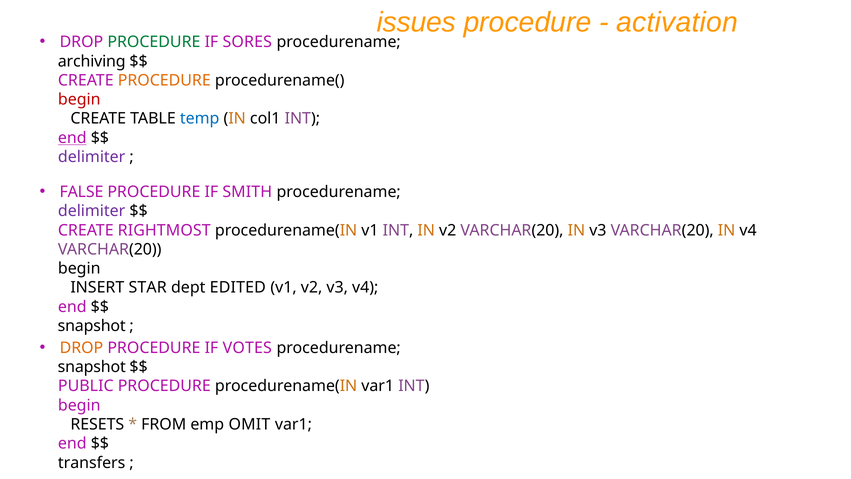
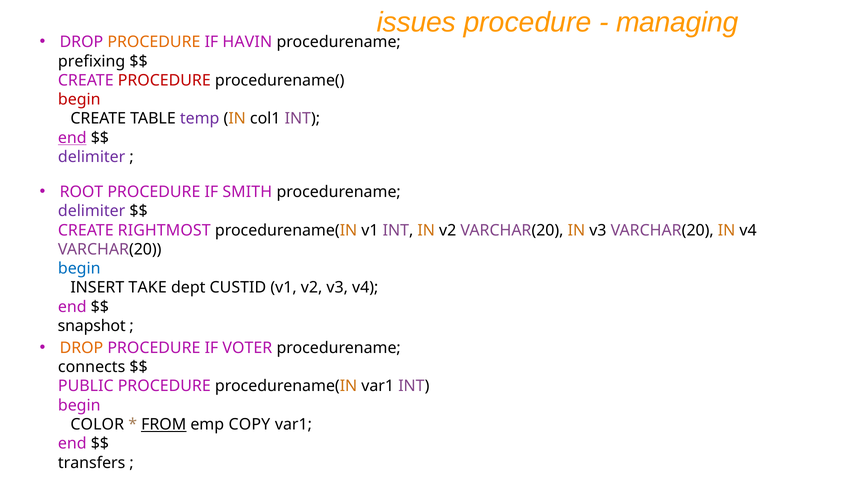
activation: activation -> managing
PROCEDURE at (154, 42) colour: green -> orange
SORES: SORES -> HAVIN
archiving: archiving -> prefixing
PROCEDURE at (164, 80) colour: orange -> red
temp colour: blue -> purple
FALSE: FALSE -> ROOT
begin at (79, 268) colour: black -> blue
STAR: STAR -> TAKE
EDITED: EDITED -> CUSTID
VOTES: VOTES -> VOTER
snapshot at (92, 367): snapshot -> connects
RESETS: RESETS -> COLOR
FROM underline: none -> present
OMIT: OMIT -> COPY
